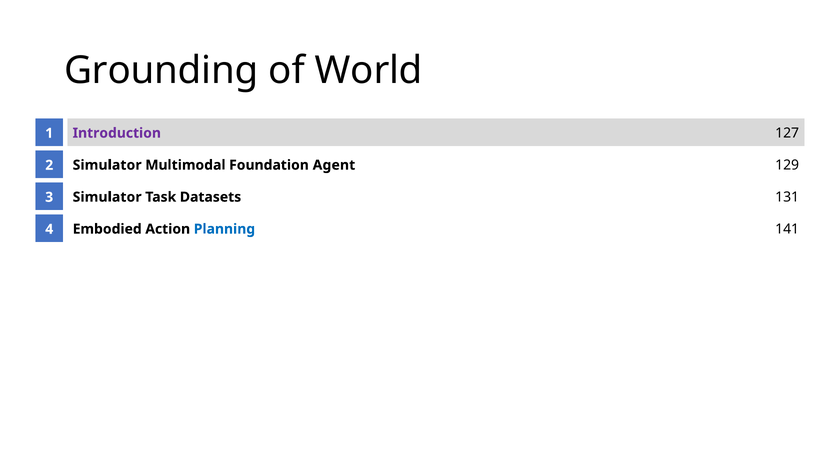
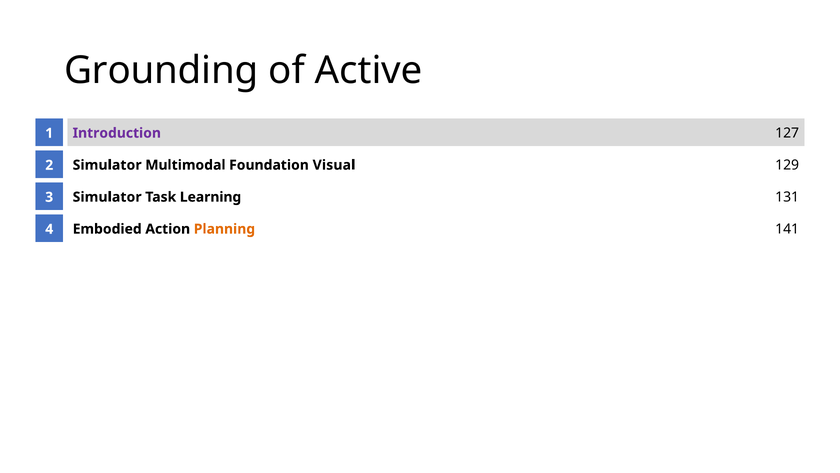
World: World -> Active
Agent: Agent -> Visual
Datasets: Datasets -> Learning
Planning colour: blue -> orange
